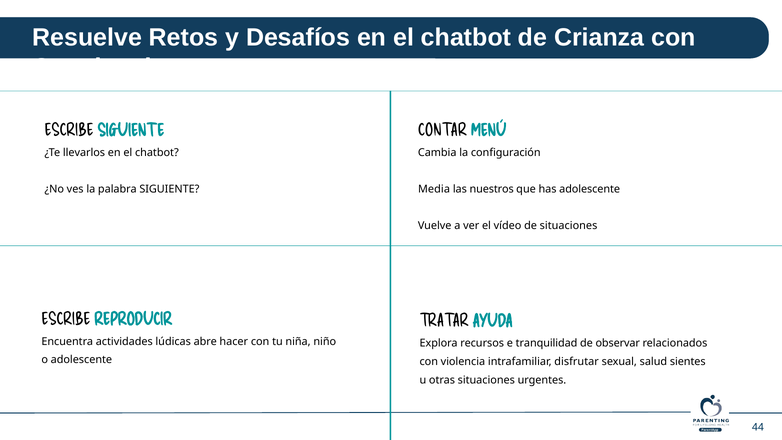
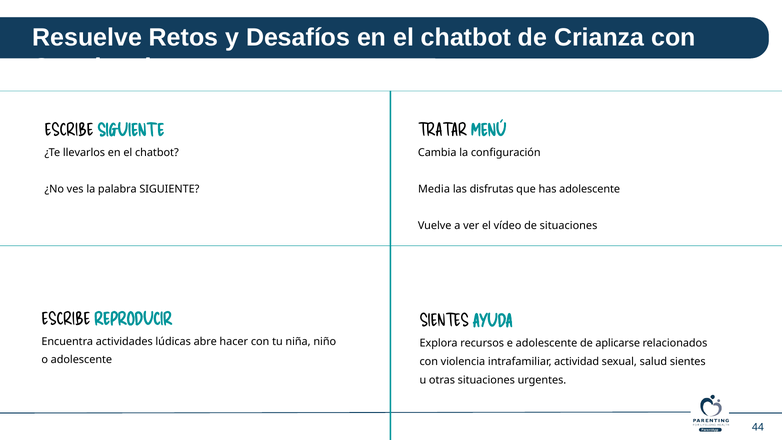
CONTAR: CONTAR -> TRATAR
nuestros: nuestros -> disfrutas
TRATAR at (444, 321): TRATAR -> SIENTES
e tranquilidad: tranquilidad -> adolescente
observar: observar -> aplicarse
disfrutar: disfrutar -> actividad
